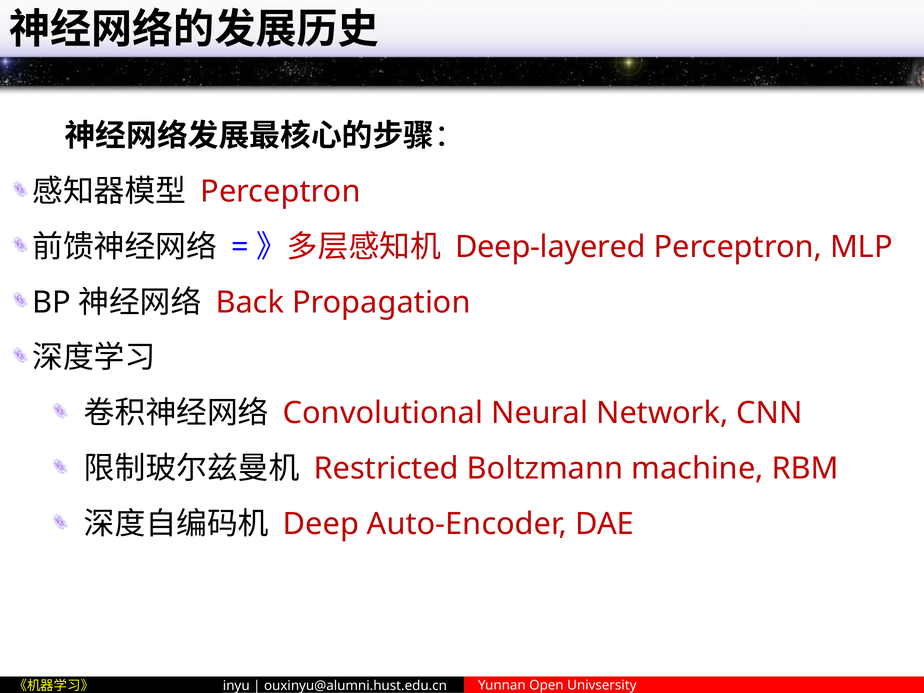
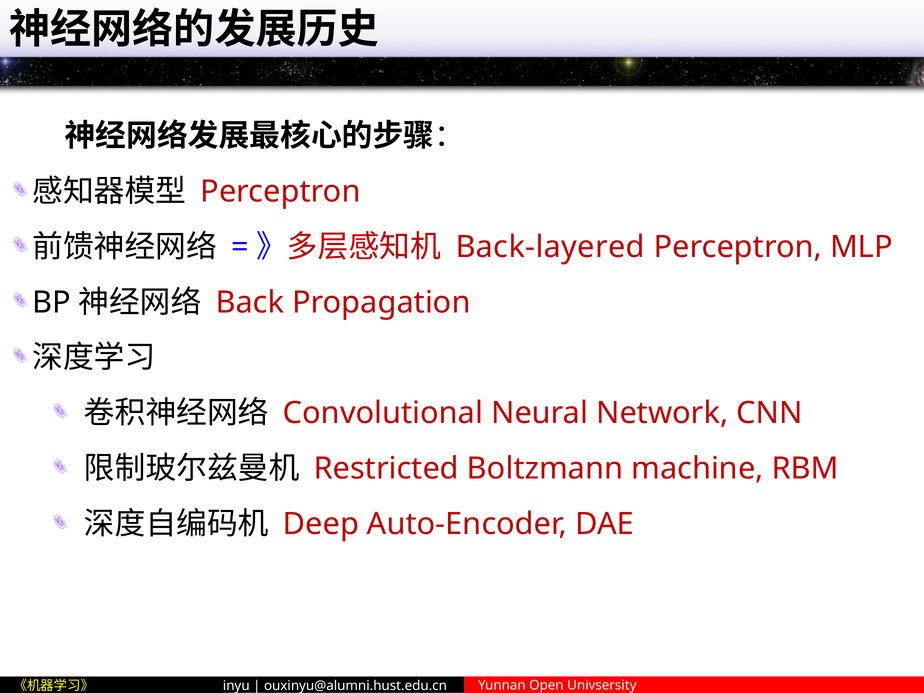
Deep-layered: Deep-layered -> Back-layered
